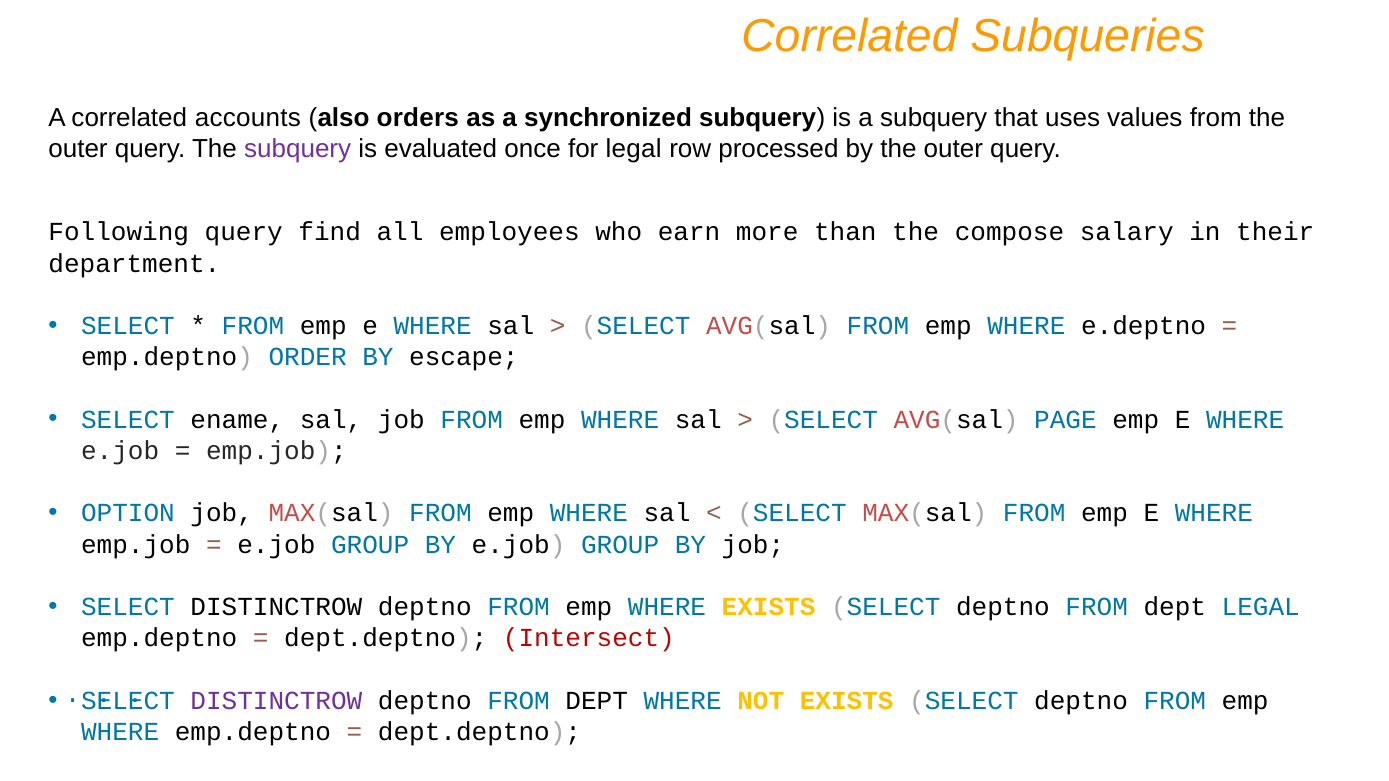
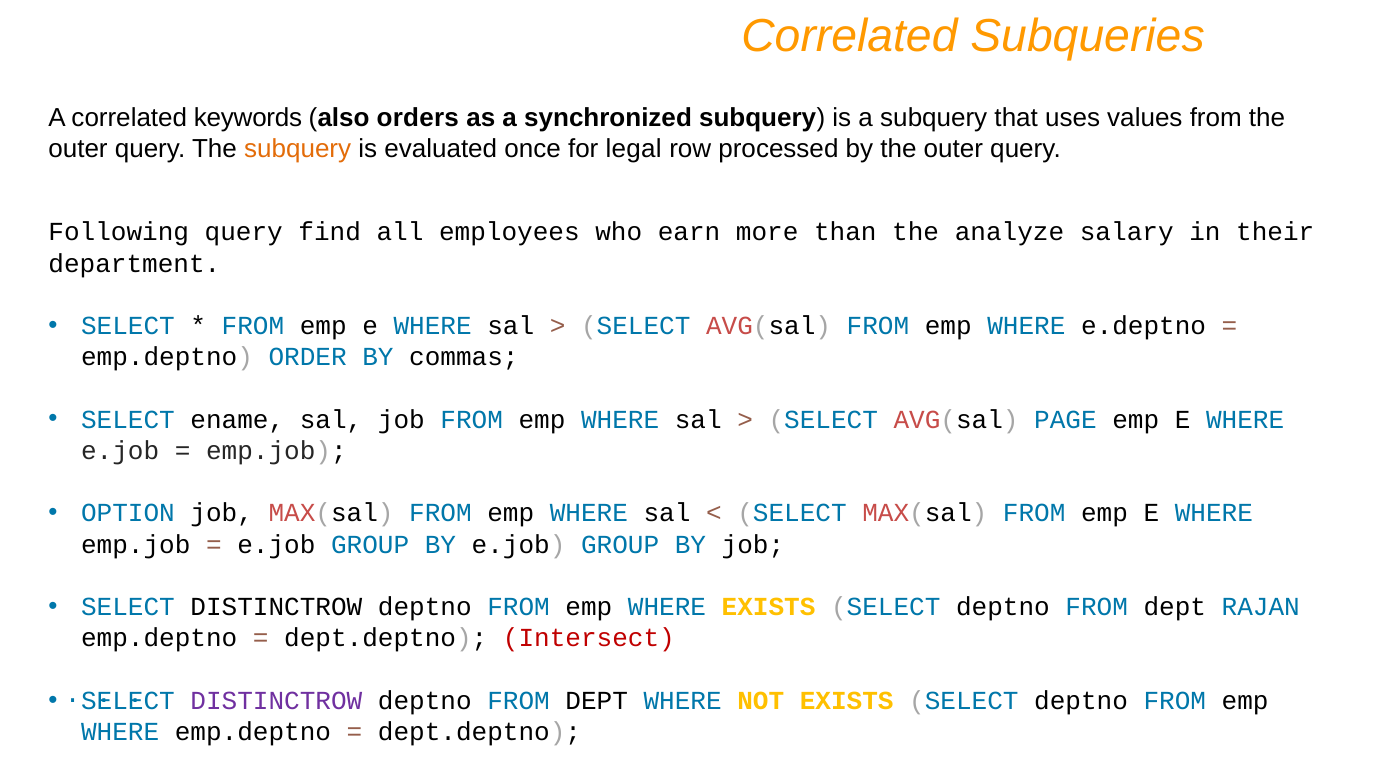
accounts: accounts -> keywords
subquery at (298, 149) colour: purple -> orange
compose: compose -> analyze
escape: escape -> commas
dept LEGAL: LEGAL -> RAJAN
